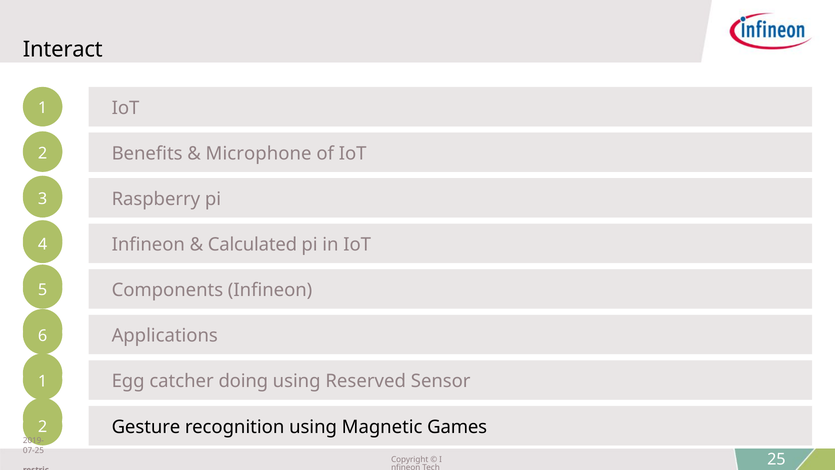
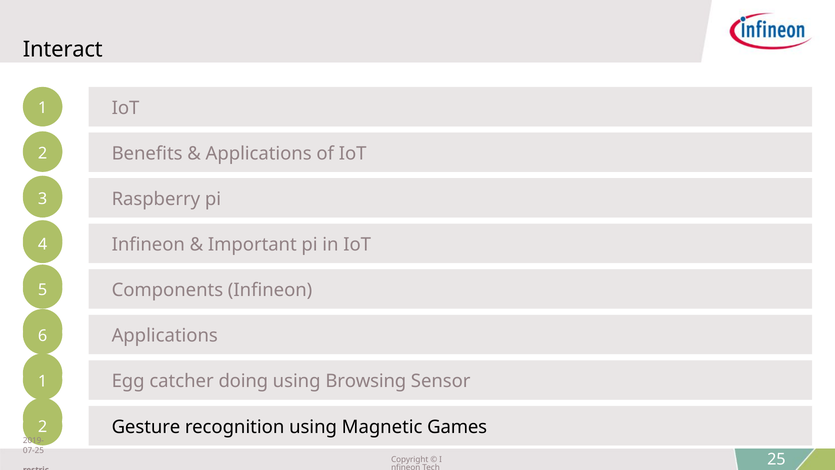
Microphone at (259, 153): Microphone -> Applications
Calculated: Calculated -> Important
using Reserved: Reserved -> Browsing
